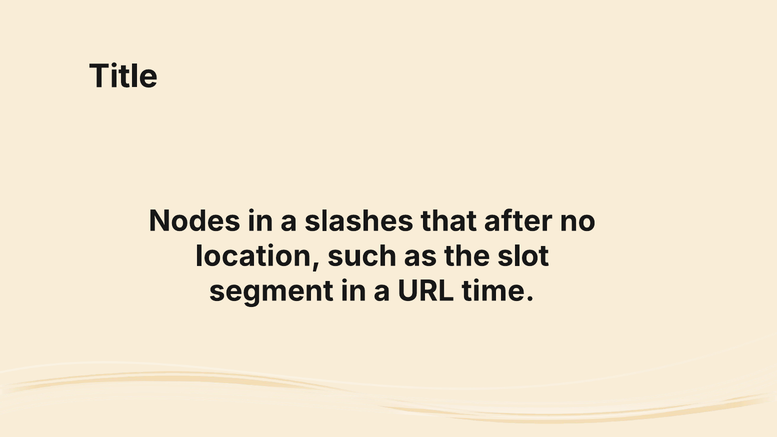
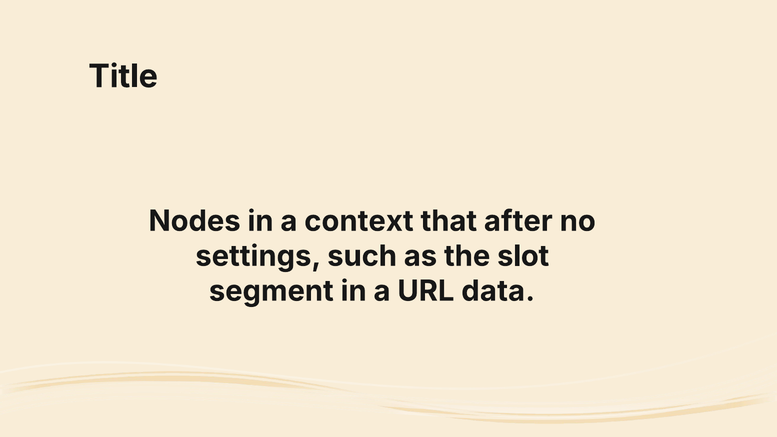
slashes: slashes -> context
location: location -> settings
time: time -> data
